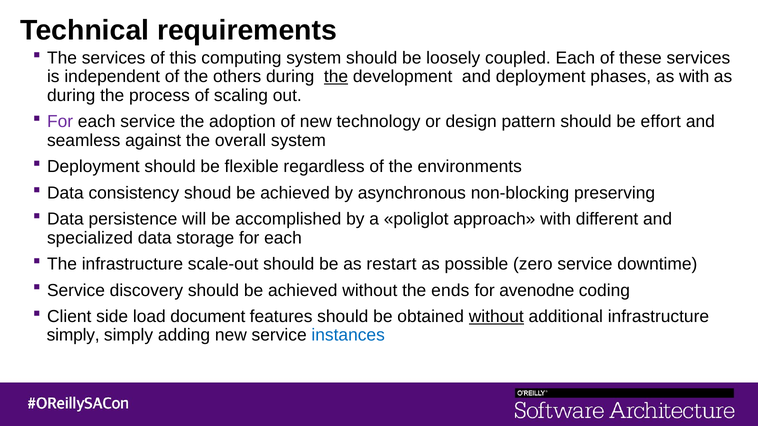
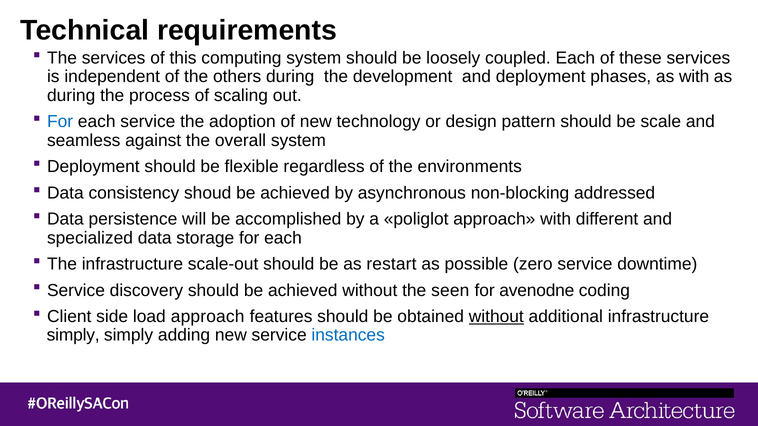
the at (336, 77) underline: present -> none
For at (60, 122) colour: purple -> blue
effort: effort -> scale
preserving: preserving -> addressed
ends: ends -> seen
load document: document -> approach
